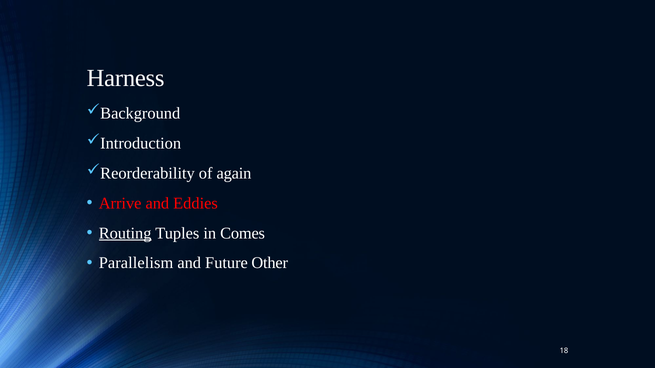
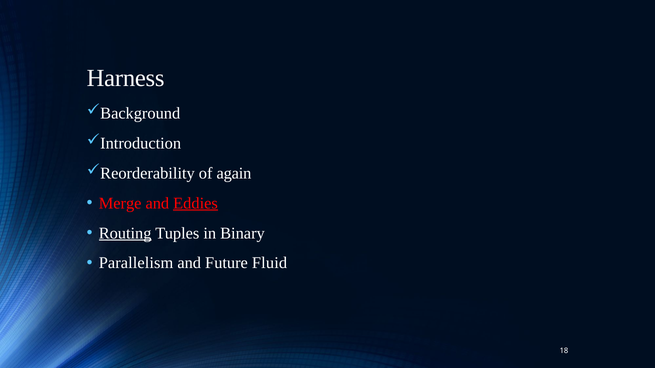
Arrive: Arrive -> Merge
Eddies underline: none -> present
Comes: Comes -> Binary
Other: Other -> Fluid
